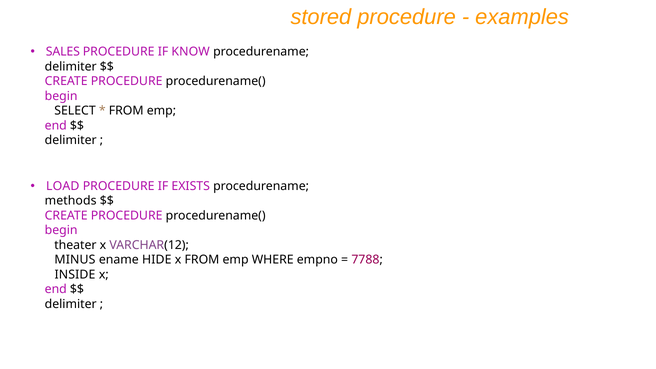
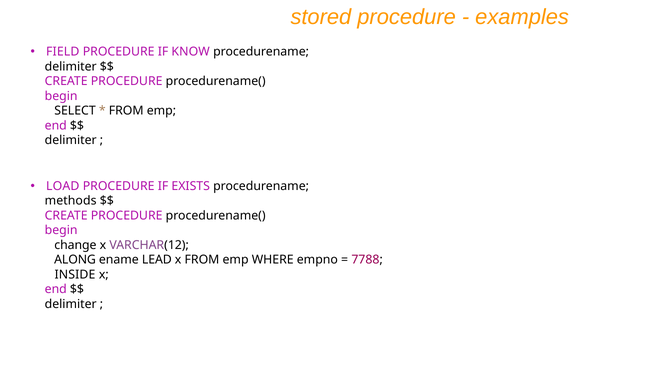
SALES: SALES -> FIELD
theater: theater -> change
MINUS: MINUS -> ALONG
HIDE: HIDE -> LEAD
